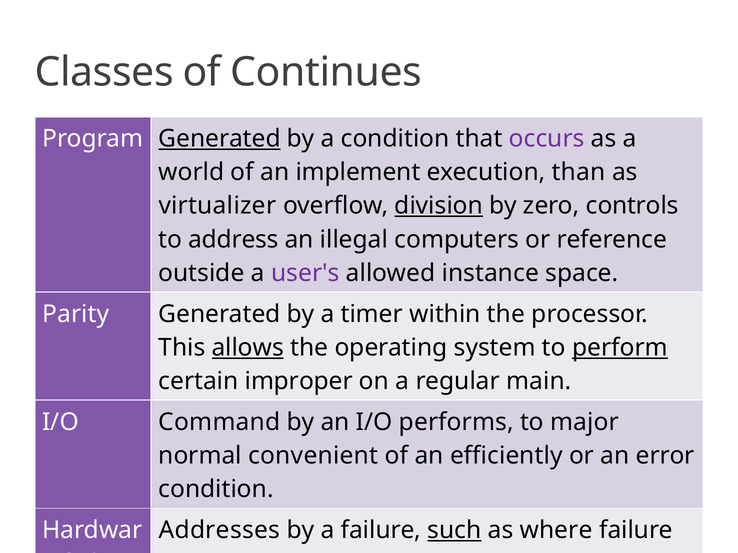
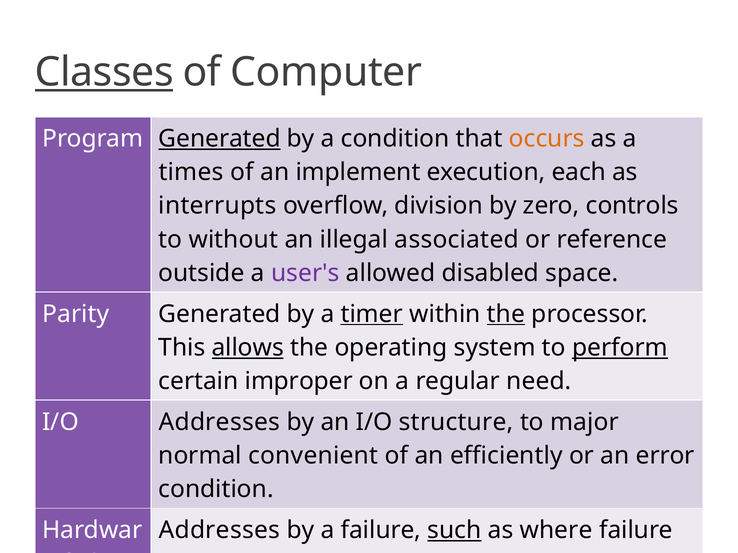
Classes underline: none -> present
Continues: Continues -> Computer
occurs colour: purple -> orange
world: world -> times
than: than -> each
virtualizer: virtualizer -> interrupts
division underline: present -> none
address: address -> without
computers: computers -> associated
instance: instance -> disabled
timer underline: none -> present
the at (506, 314) underline: none -> present
main: main -> need
I/O Command: Command -> Addresses
performs: performs -> structure
